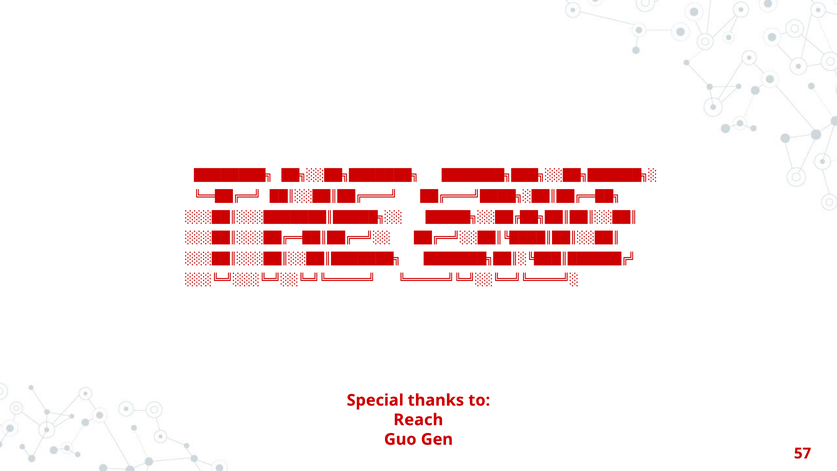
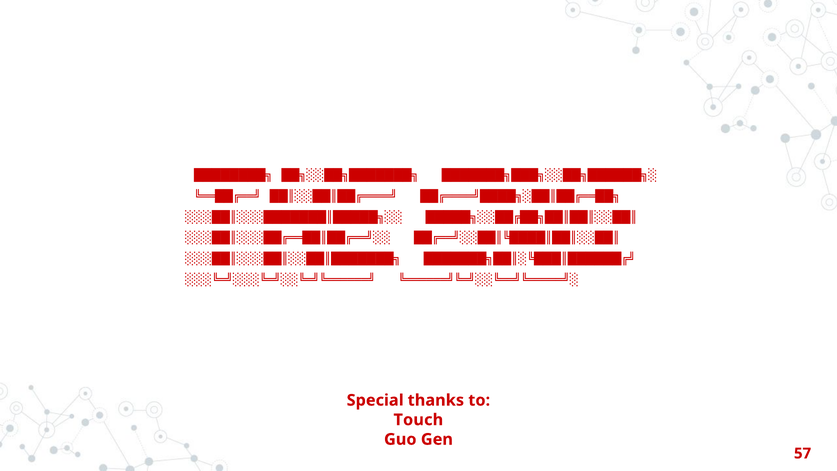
Reach: Reach -> Touch
